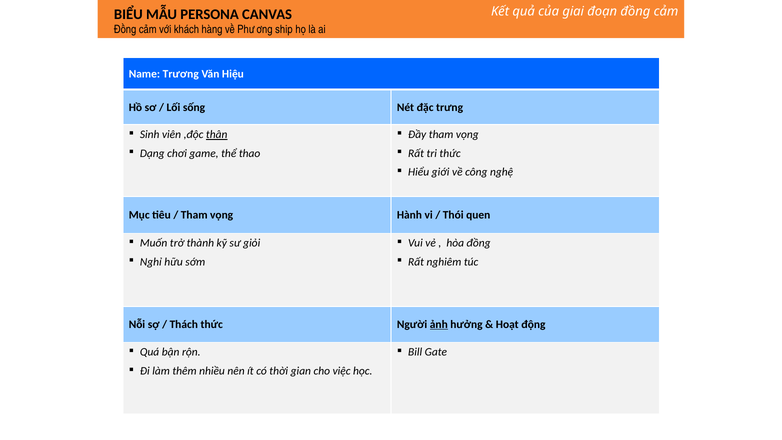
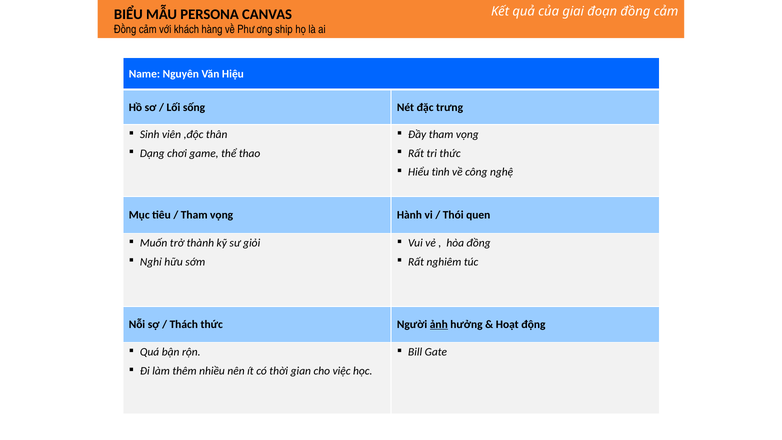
Trương: Trương -> Nguyên
thân underline: present -> none
giới: giới -> tình
